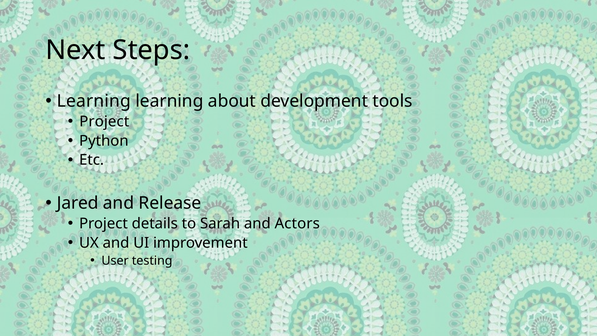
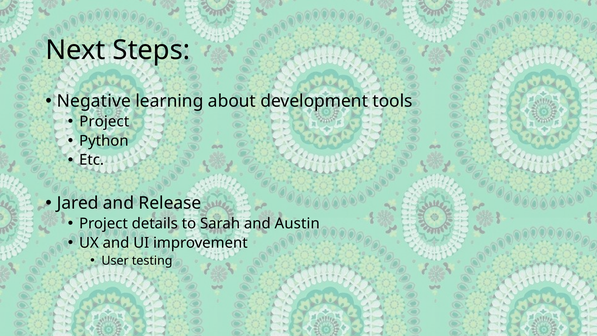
Learning at (94, 101): Learning -> Negative
Actors: Actors -> Austin
